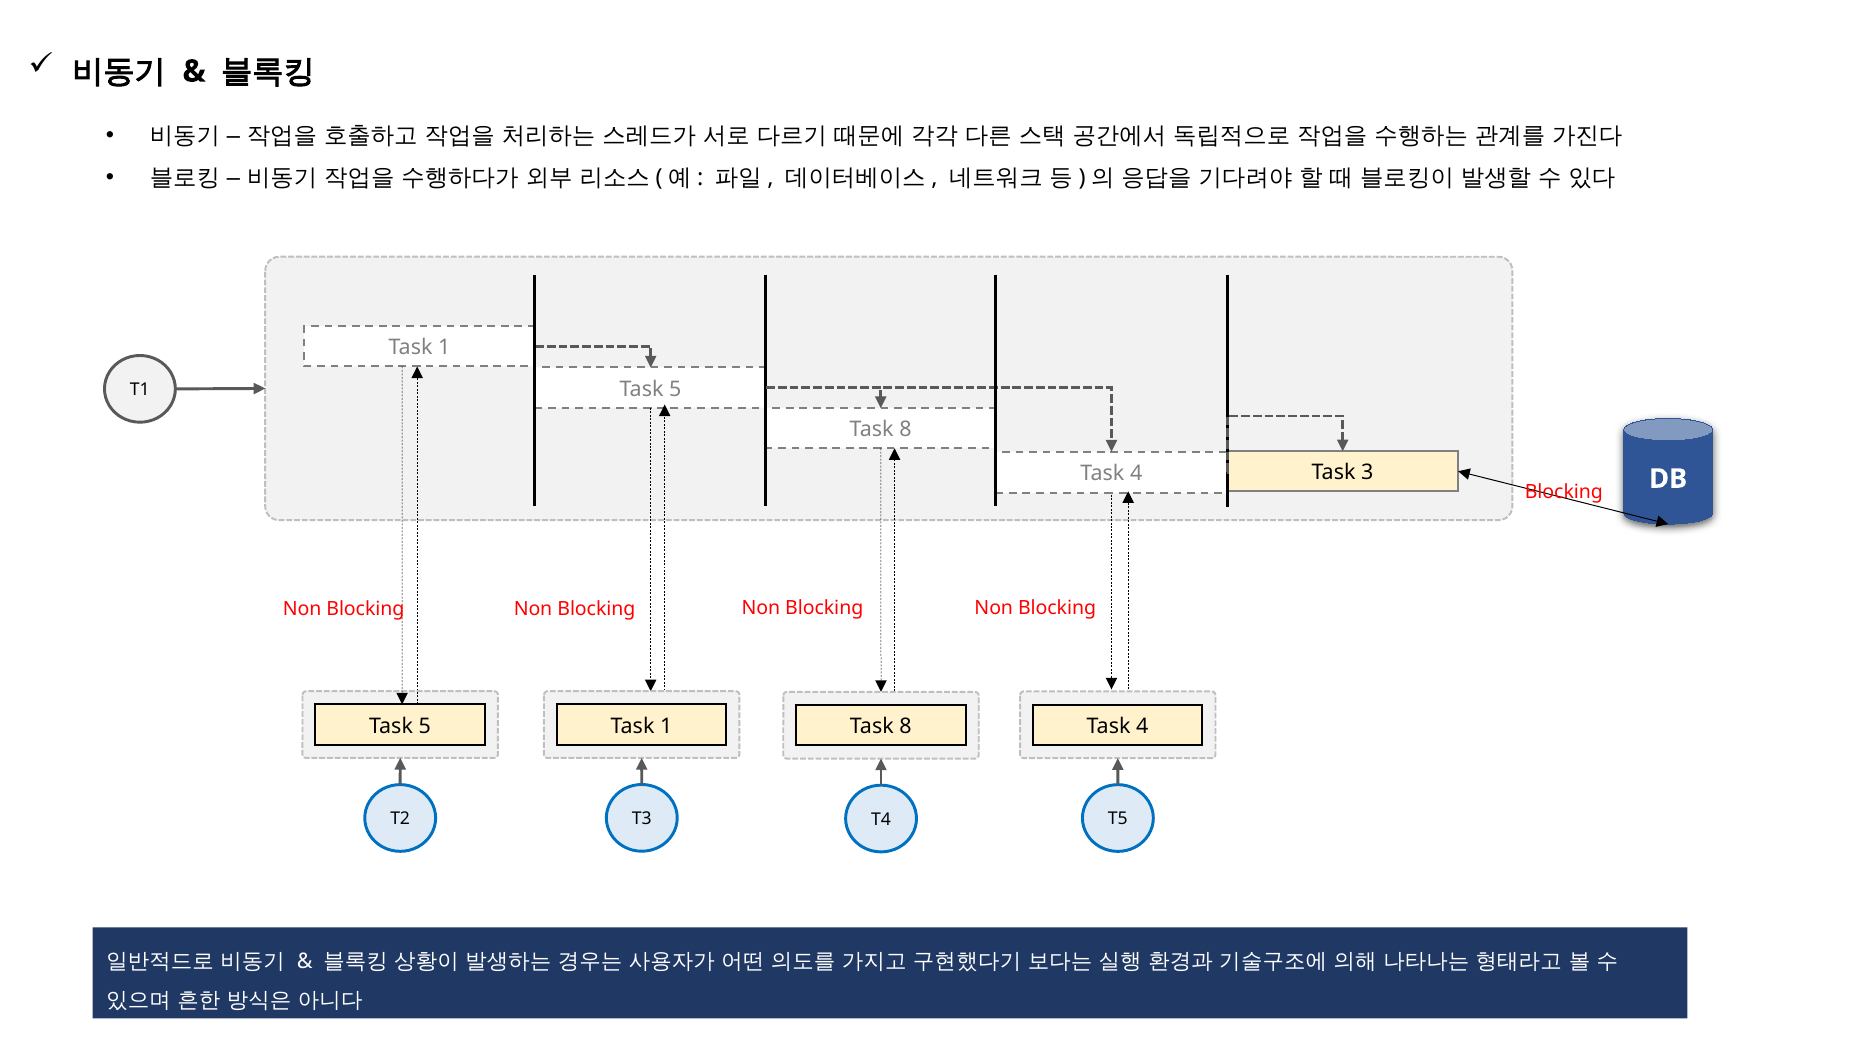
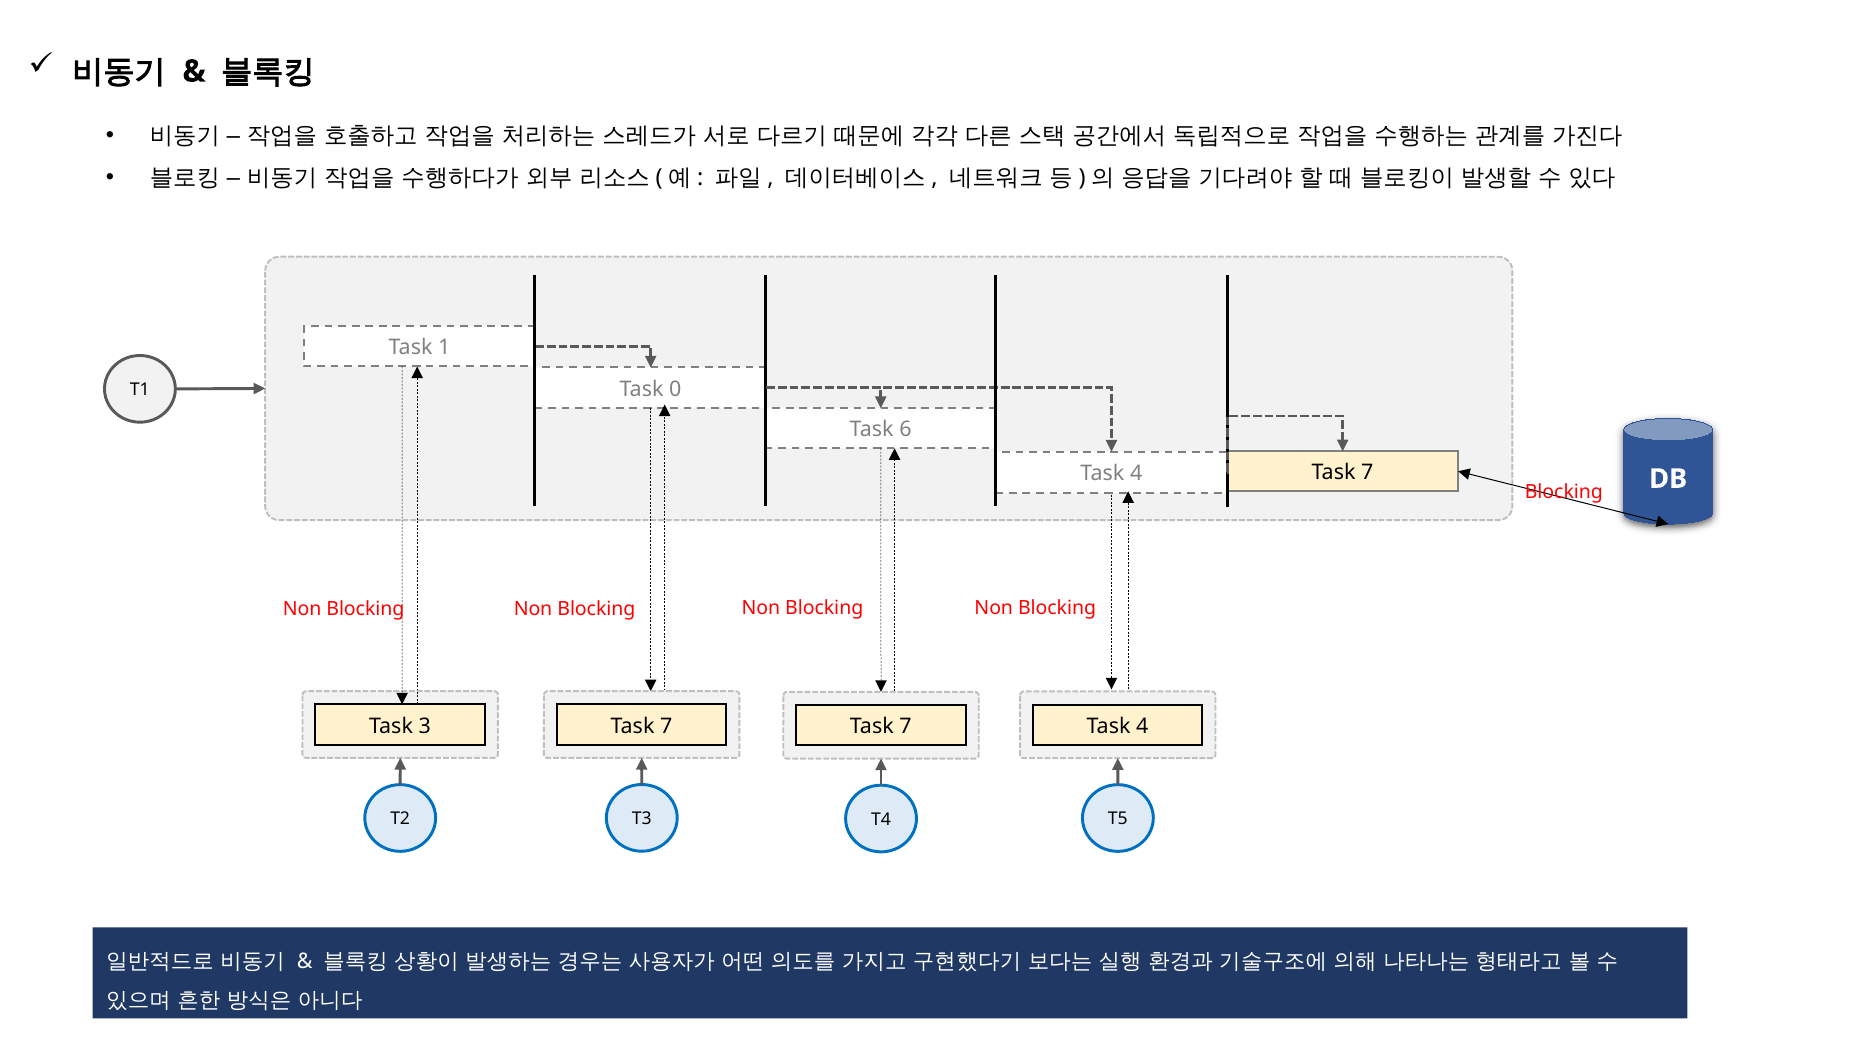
T1 Task 5: 5 -> 0
8 at (905, 430): 8 -> 6
4 Task 3: 3 -> 7
5 at (425, 726): 5 -> 3
1 at (666, 726): 1 -> 7
8 at (906, 727): 8 -> 7
